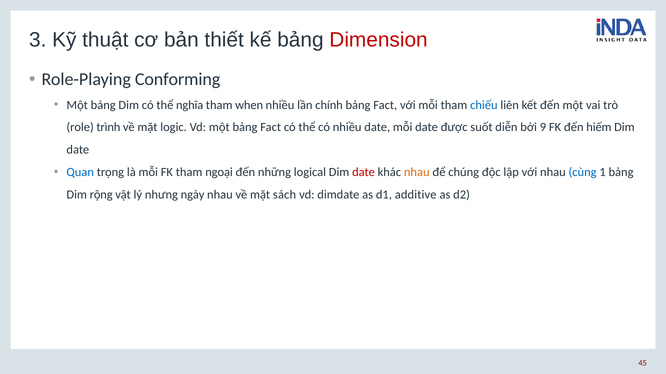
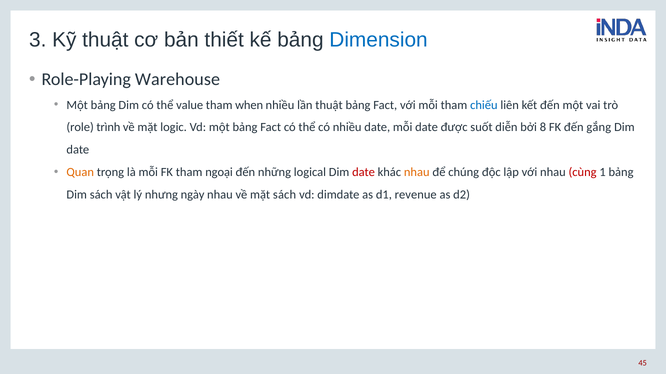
Dimension colour: red -> blue
Conforming: Conforming -> Warehouse
nghĩa: nghĩa -> value
lần chính: chính -> thuật
9: 9 -> 8
hiếm: hiếm -> gắng
Quan colour: blue -> orange
cùng colour: blue -> red
Dim rộng: rộng -> sách
additive: additive -> revenue
